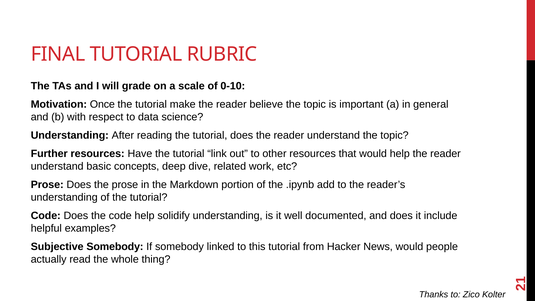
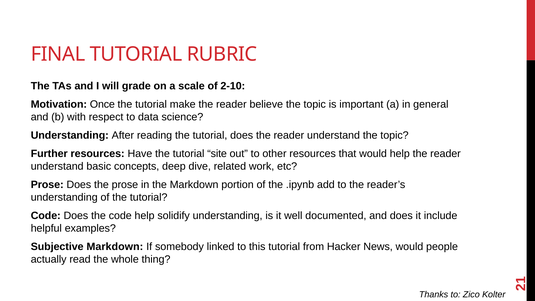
0-10: 0-10 -> 2-10
link: link -> site
Subjective Somebody: Somebody -> Markdown
